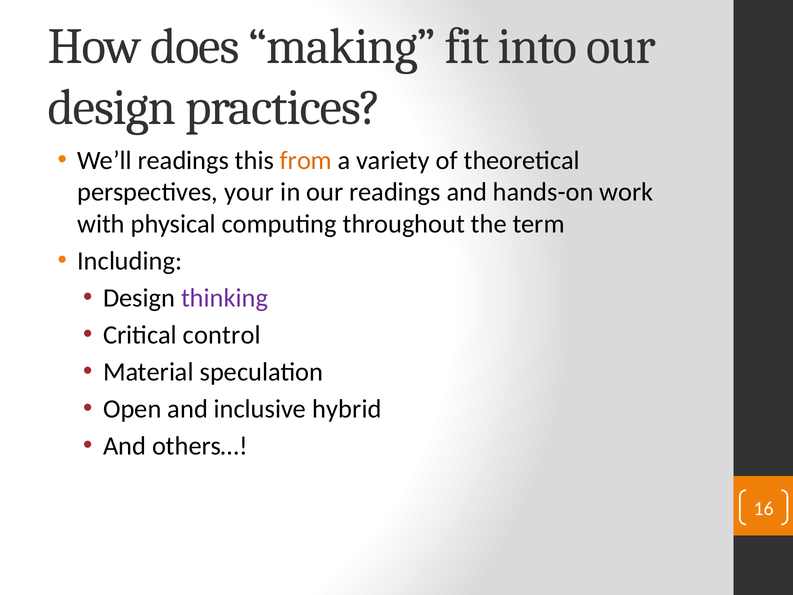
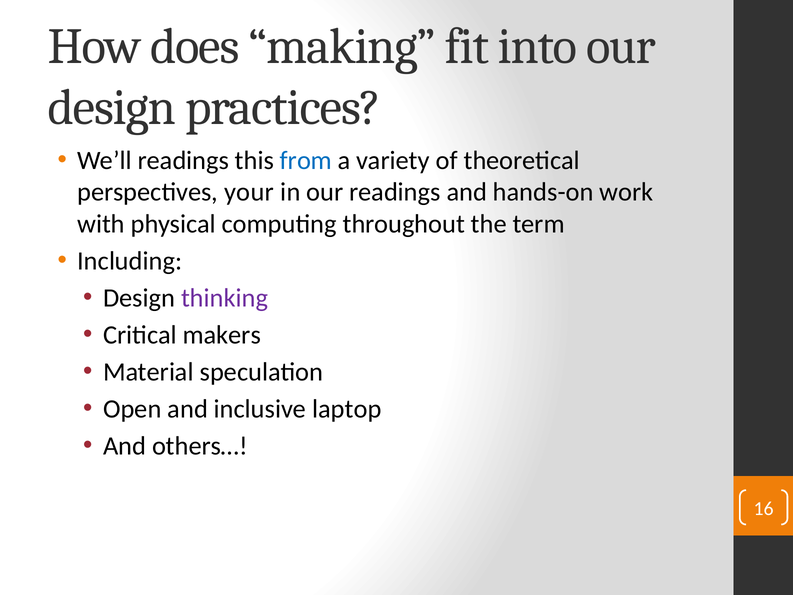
from colour: orange -> blue
control: control -> makers
hybrid: hybrid -> laptop
